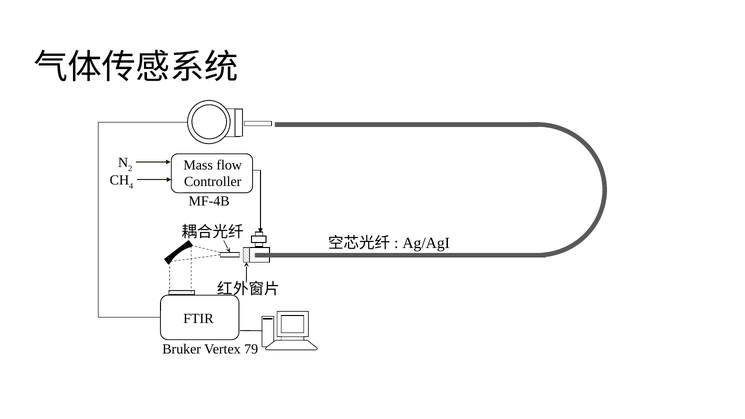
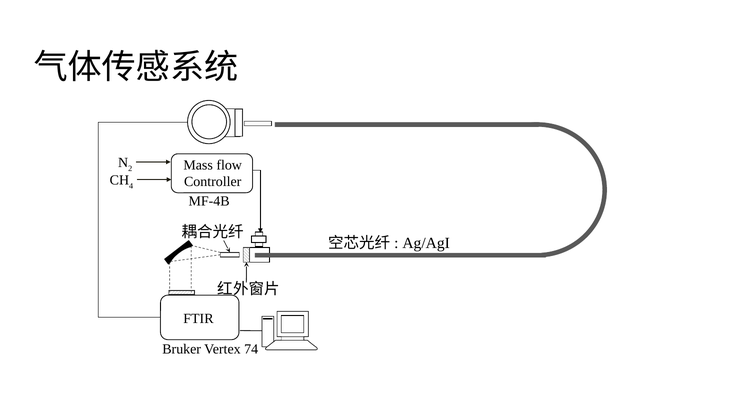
79: 79 -> 74
